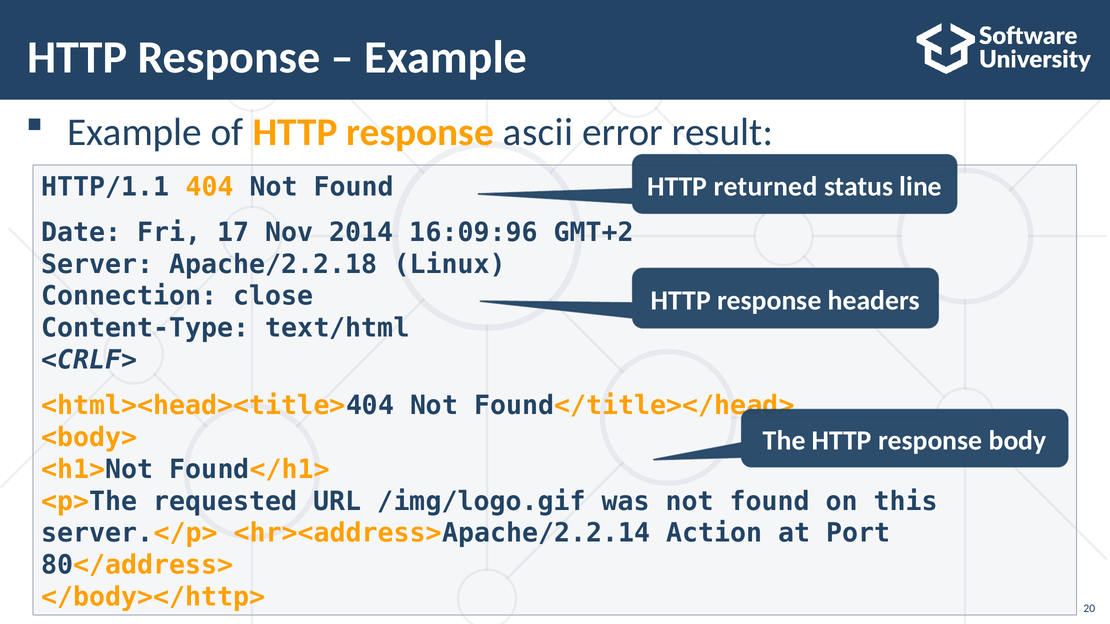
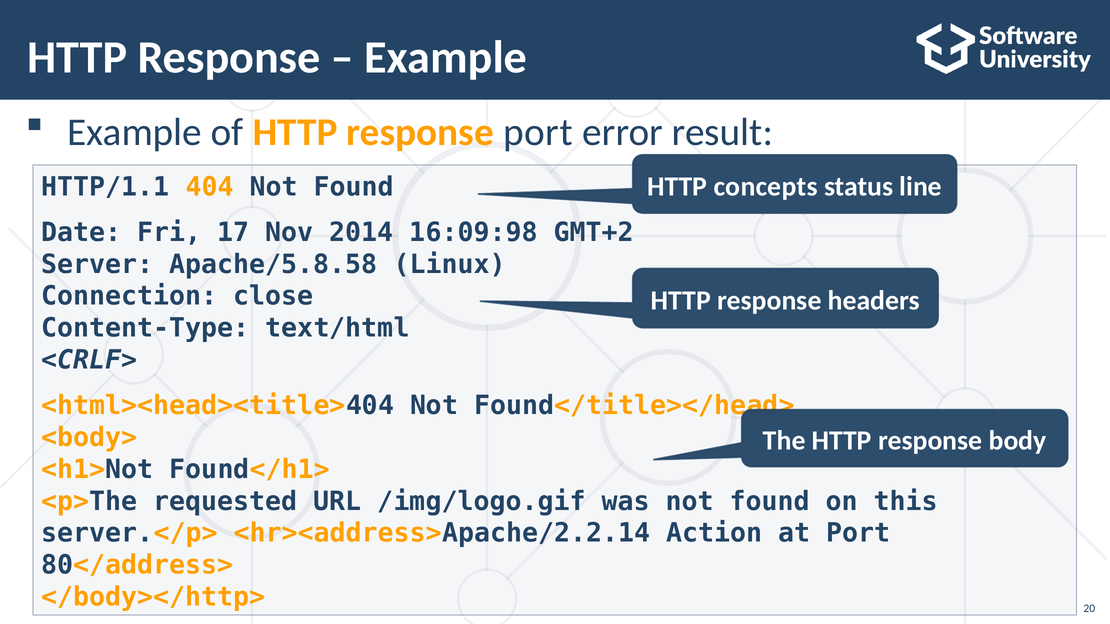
response ascii: ascii -> port
returned: returned -> concepts
16:09:96: 16:09:96 -> 16:09:98
Apache/2.2.18: Apache/2.2.18 -> Apache/5.8.58
